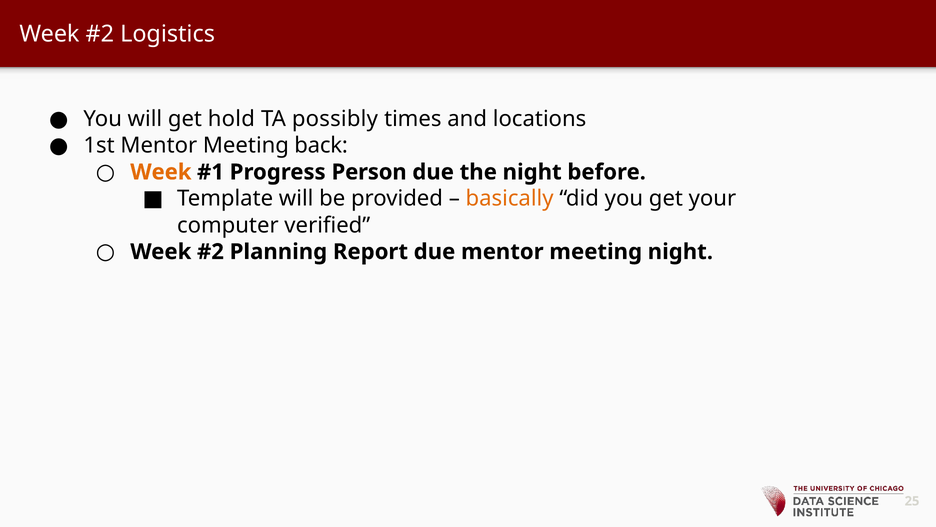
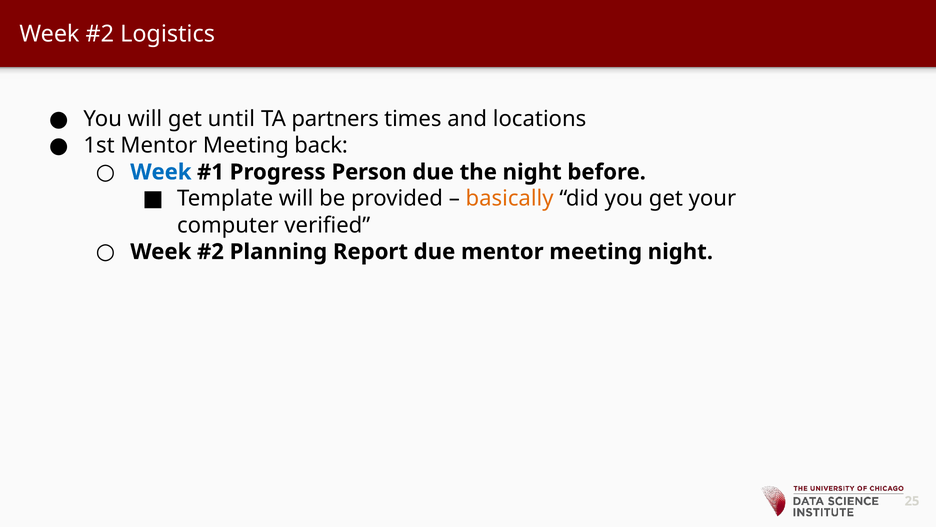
hold: hold -> until
possibly: possibly -> partners
Week at (161, 172) colour: orange -> blue
